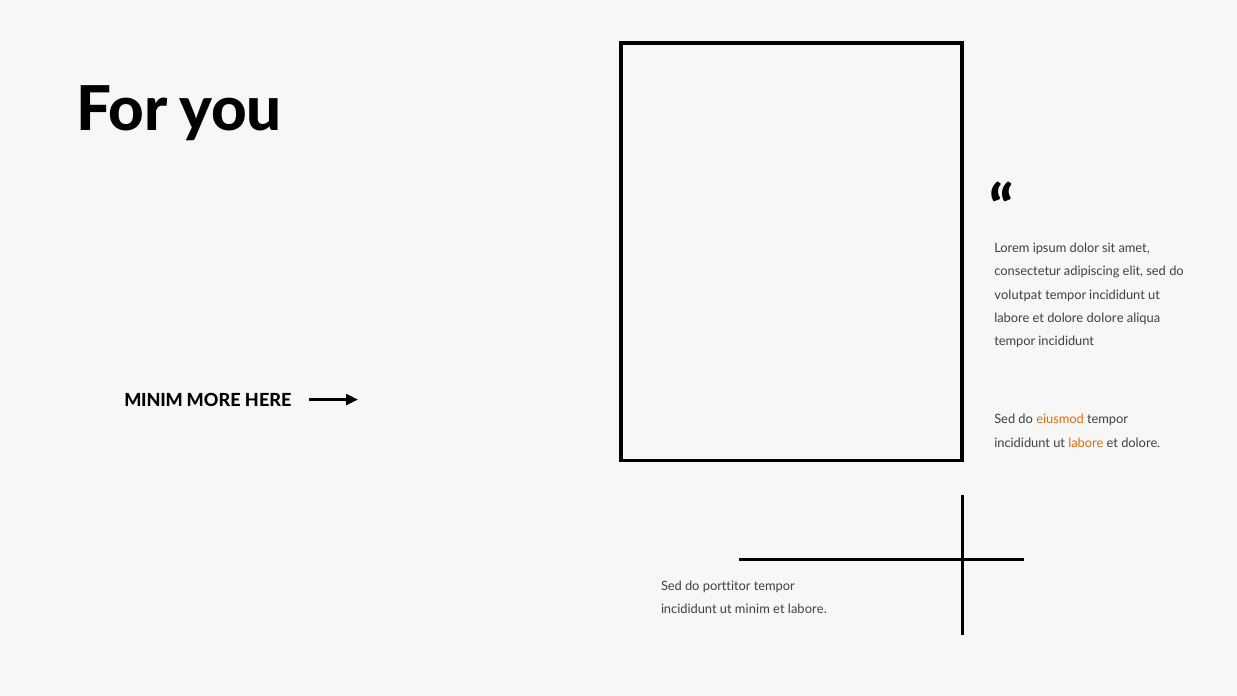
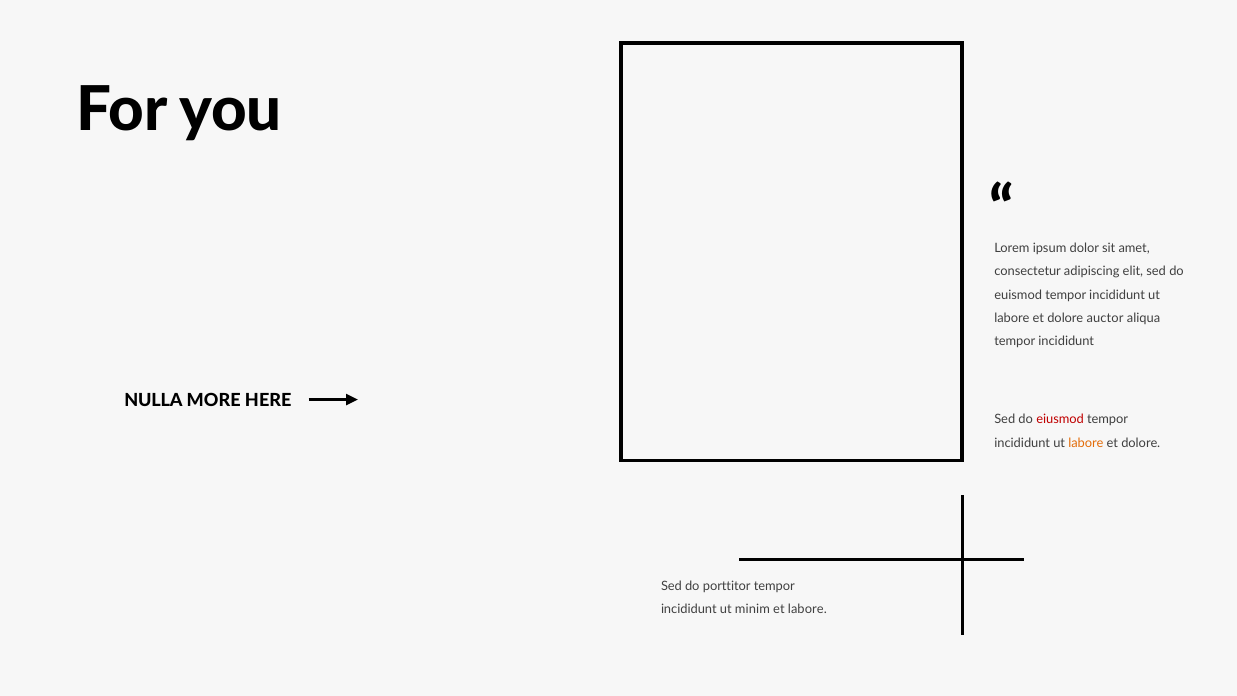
volutpat: volutpat -> euismod
dolore dolore: dolore -> auctor
MINIM at (153, 401): MINIM -> NULLA
eiusmod colour: orange -> red
